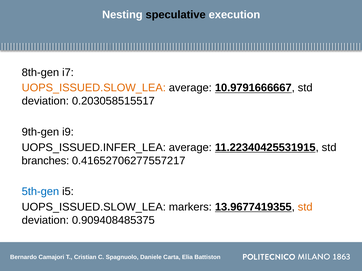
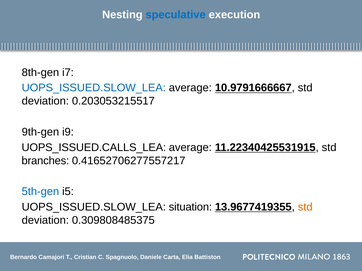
speculative colour: black -> blue
UOPS_ISSUED.SLOW_LEA at (94, 88) colour: orange -> blue
0.203058515517: 0.203058515517 -> 0.203053215517
UOPS_ISSUED.INFER_LEA: UOPS_ISSUED.INFER_LEA -> UOPS_ISSUED.CALLS_LEA
markers: markers -> situation
0.909408485375: 0.909408485375 -> 0.309808485375
